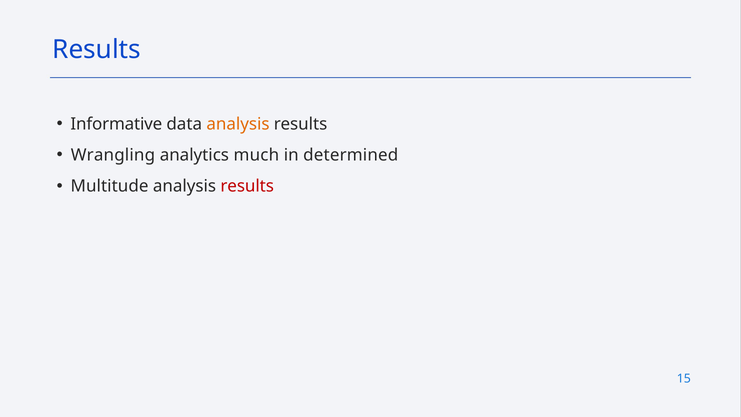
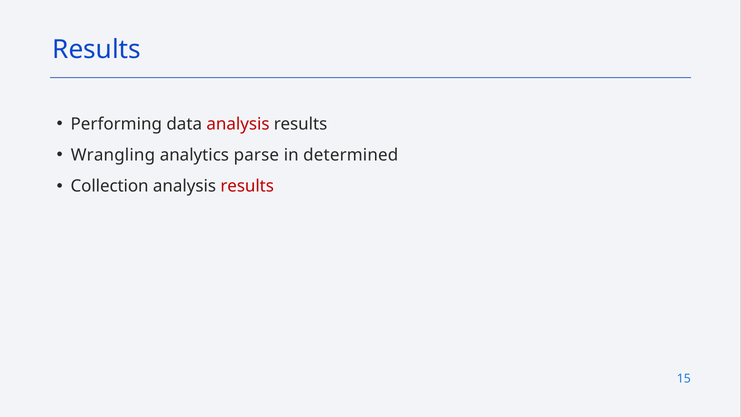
Informative: Informative -> Performing
analysis at (238, 124) colour: orange -> red
much: much -> parse
Multitude: Multitude -> Collection
